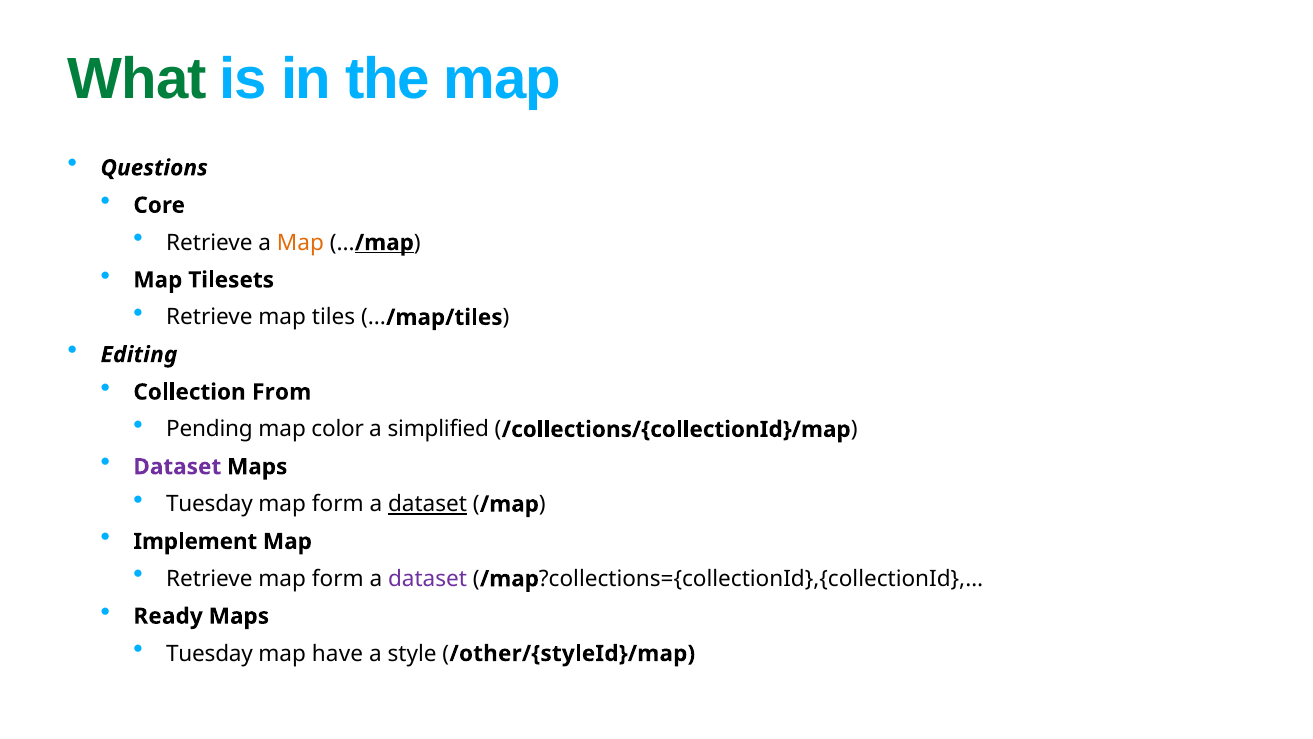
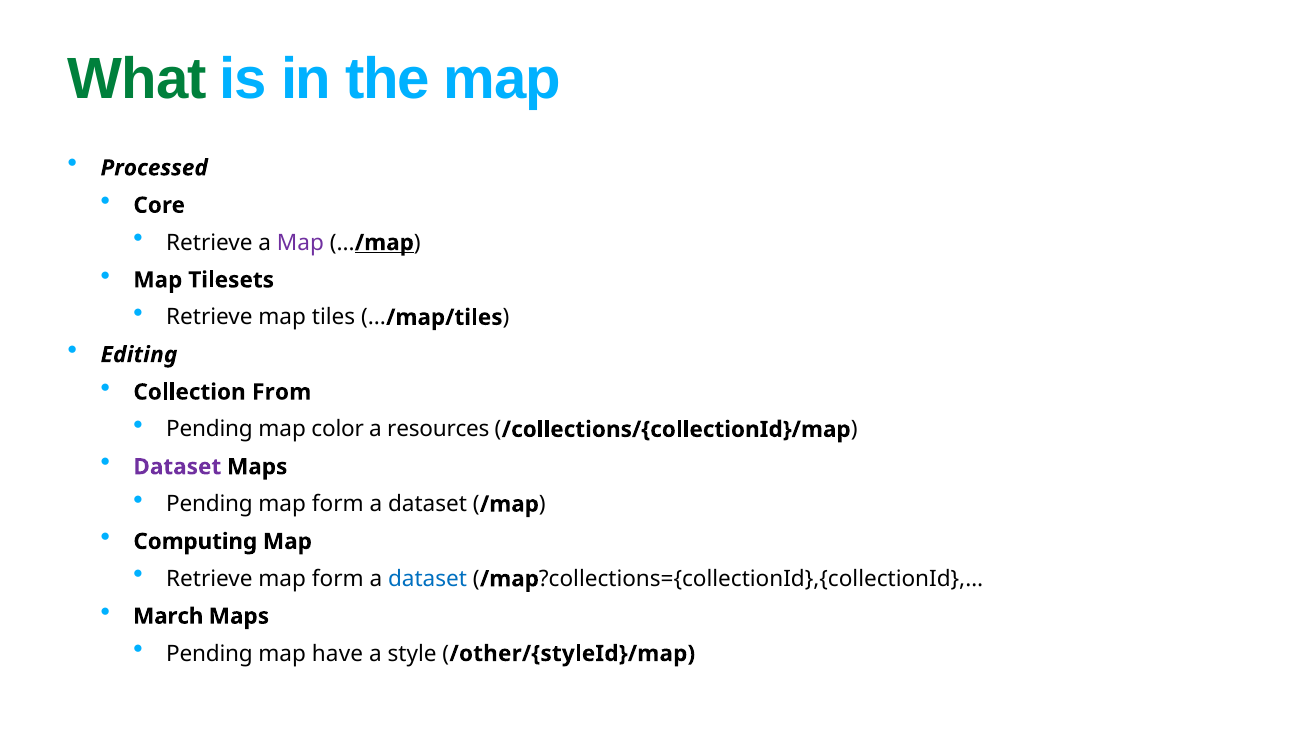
Questions: Questions -> Processed
Map at (300, 243) colour: orange -> purple
simplified: simplified -> resources
Tuesday at (209, 504): Tuesday -> Pending
dataset at (428, 504) underline: present -> none
Implement: Implement -> Computing
dataset at (428, 579) colour: purple -> blue
Ready: Ready -> March
Tuesday at (209, 653): Tuesday -> Pending
